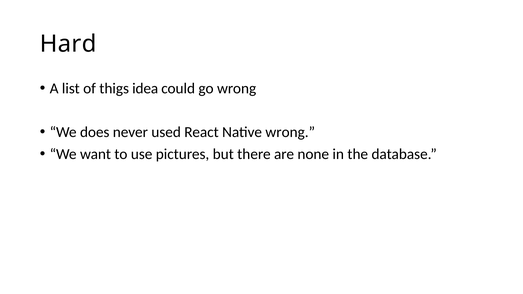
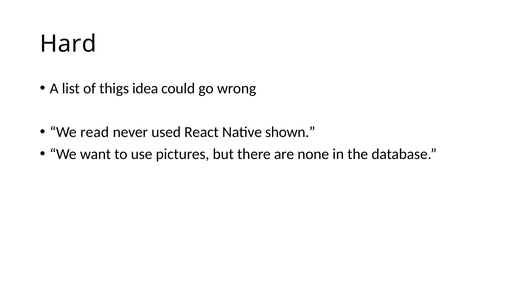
does: does -> read
Native wrong: wrong -> shown
